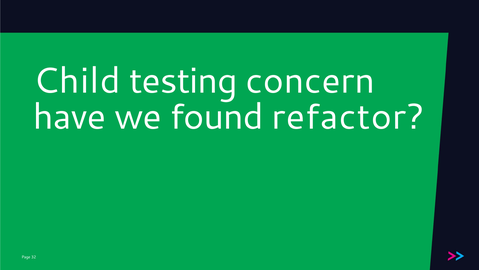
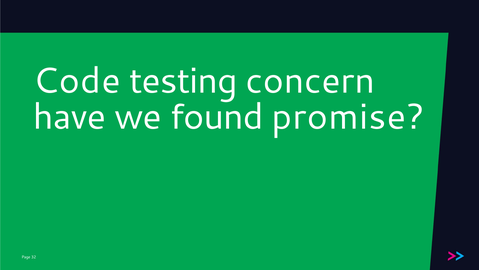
Child: Child -> Code
refactor: refactor -> promise
